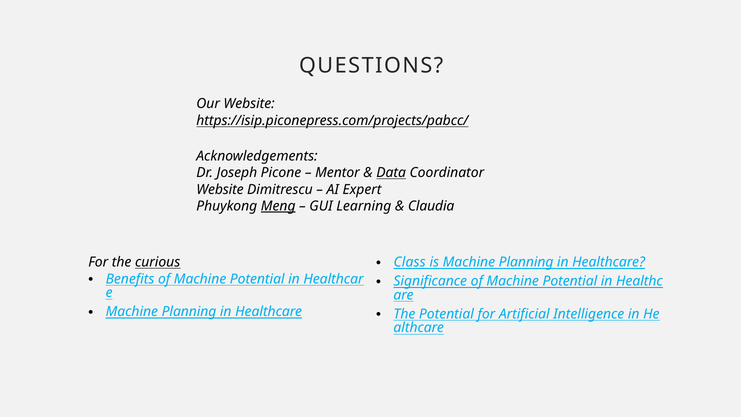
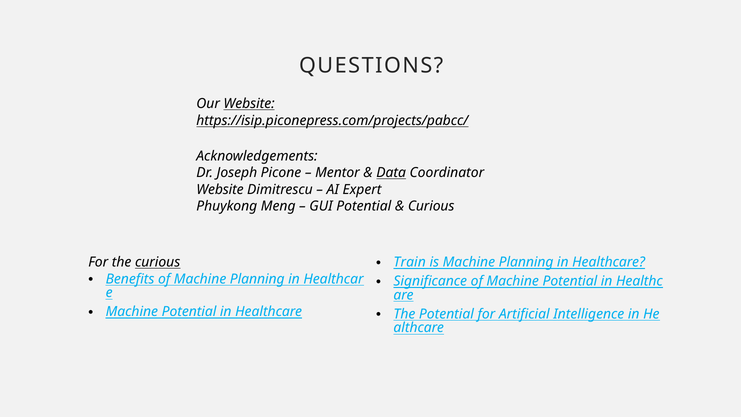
Website at (249, 104) underline: none -> present
Meng underline: present -> none
GUI Learning: Learning -> Potential
Claudia at (431, 206): Claudia -> Curious
Class: Class -> Train
Benefits of Machine Potential: Potential -> Planning
Planning at (189, 312): Planning -> Potential
